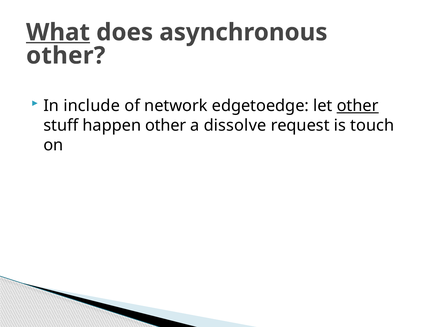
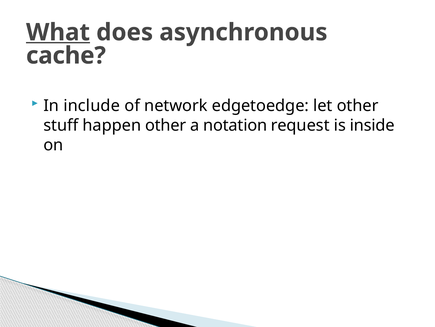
other at (66, 55): other -> cache
other at (358, 106) underline: present -> none
dissolve: dissolve -> notation
touch: touch -> inside
